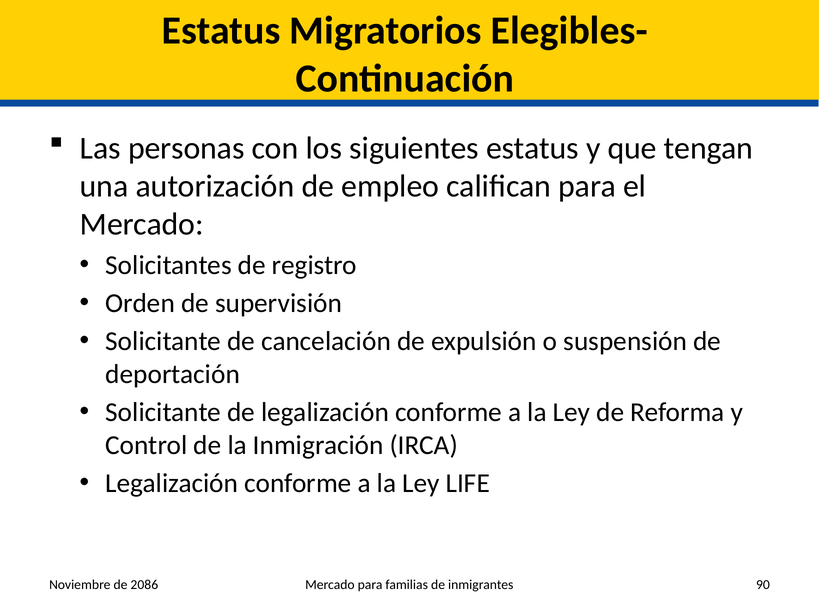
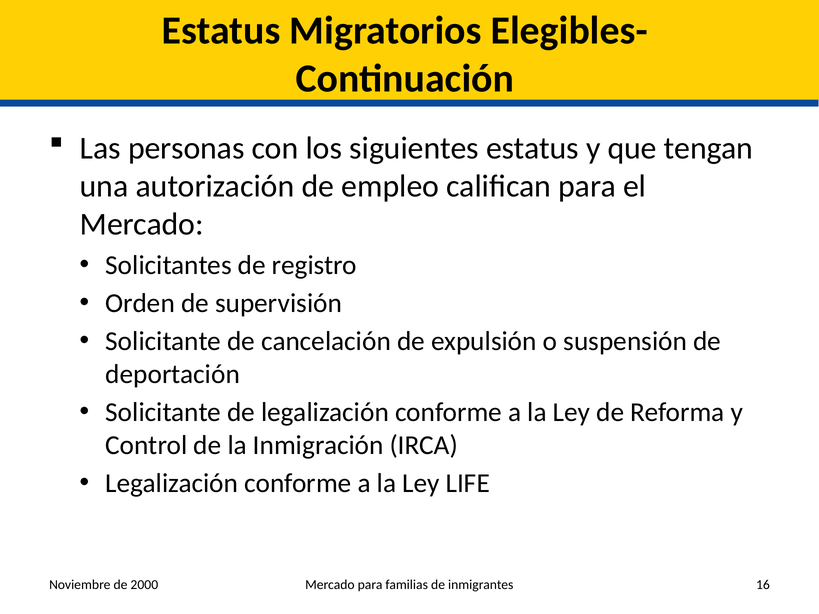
2086: 2086 -> 2000
90: 90 -> 16
